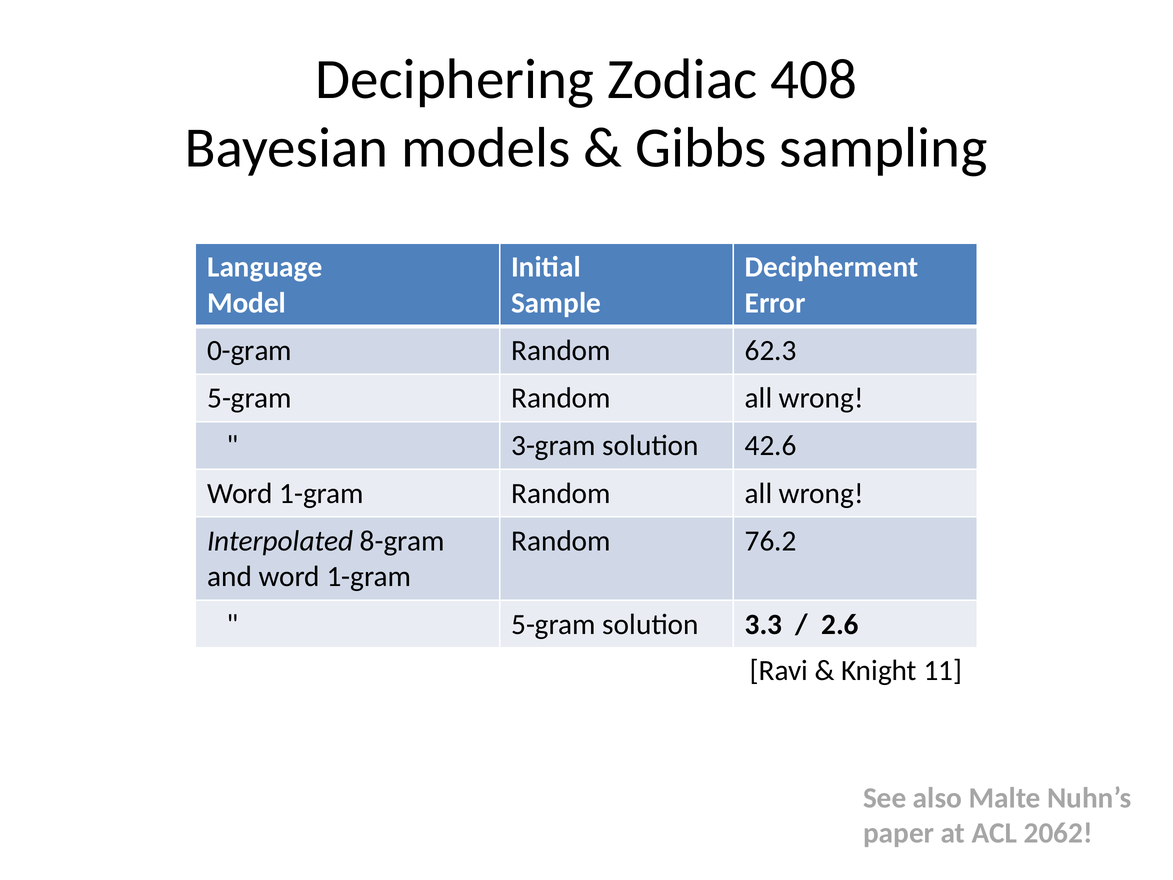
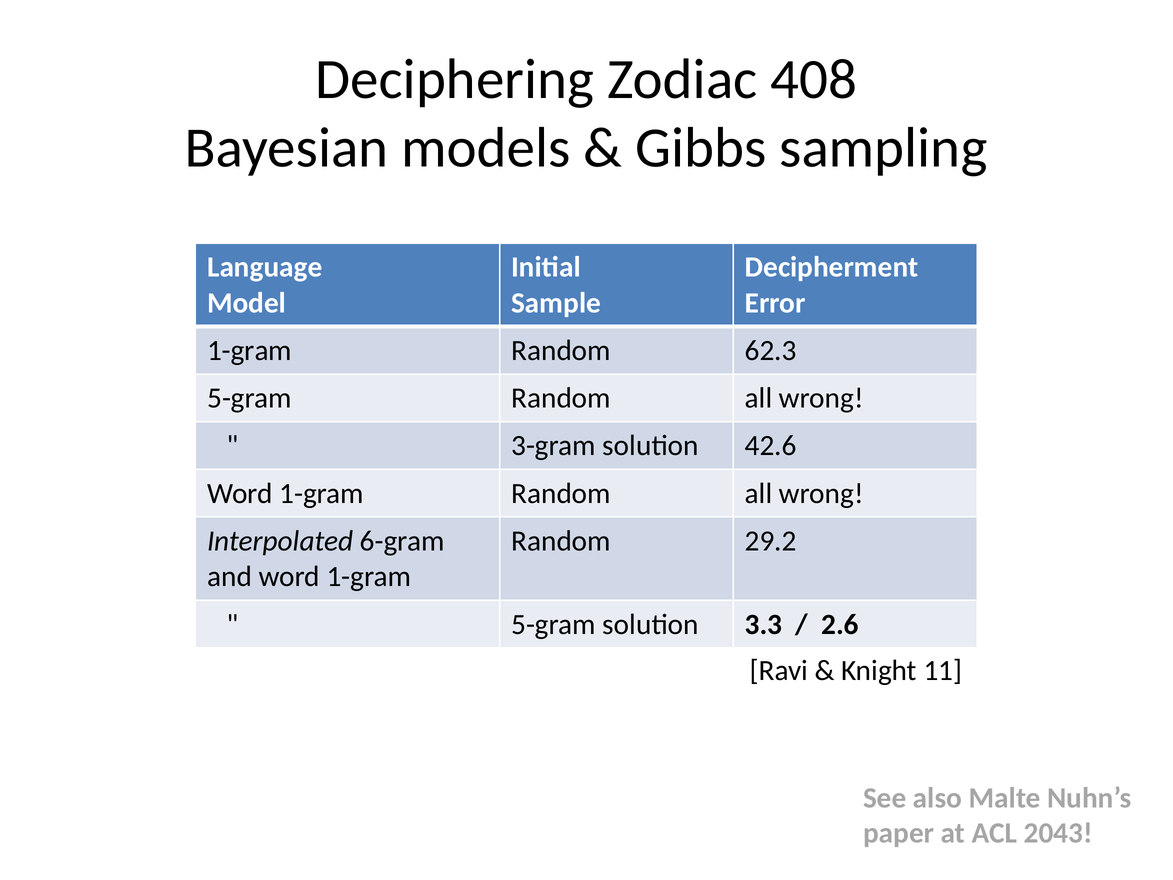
0-gram at (250, 351): 0-gram -> 1-gram
8-gram: 8-gram -> 6-gram
76.2: 76.2 -> 29.2
2062: 2062 -> 2043
